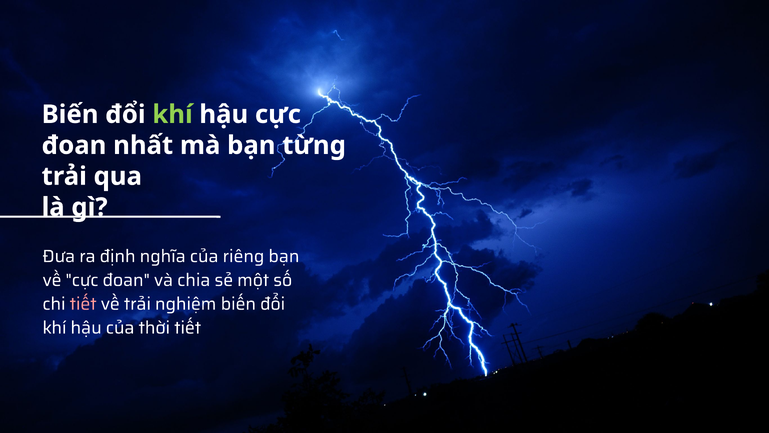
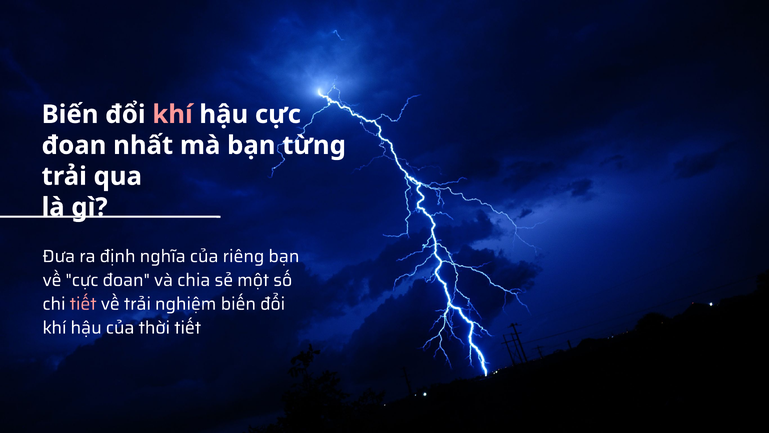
khí at (172, 114) colour: light green -> pink
